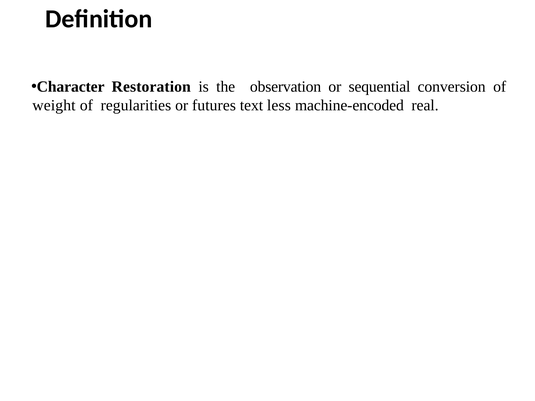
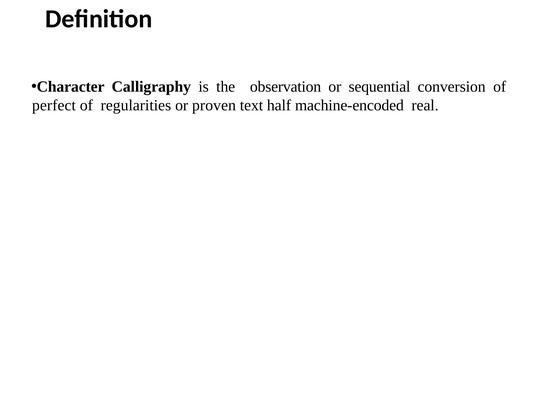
Restoration: Restoration -> Calligraphy
weight: weight -> perfect
futures: futures -> proven
less: less -> half
